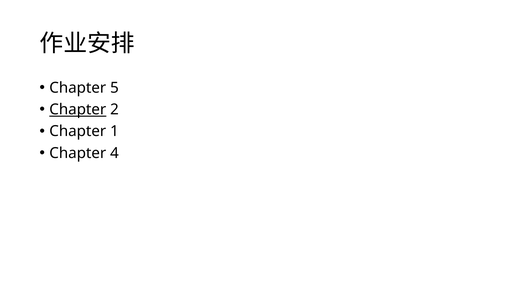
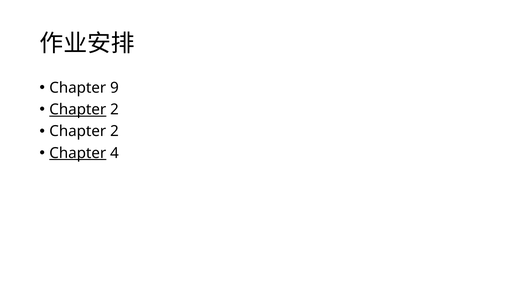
5: 5 -> 9
1 at (114, 131): 1 -> 2
Chapter at (78, 153) underline: none -> present
